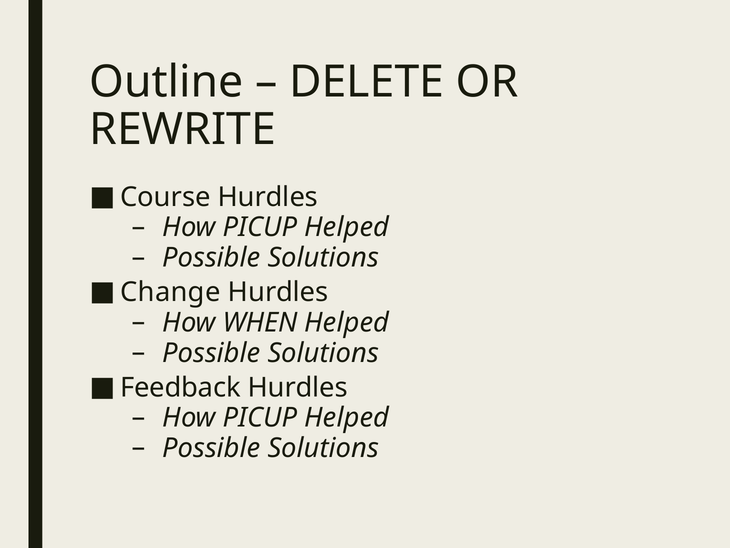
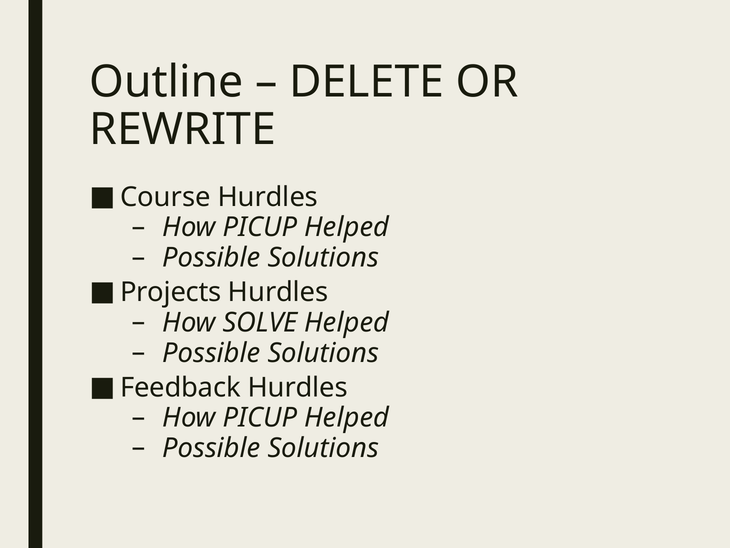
Change: Change -> Projects
WHEN: WHEN -> SOLVE
